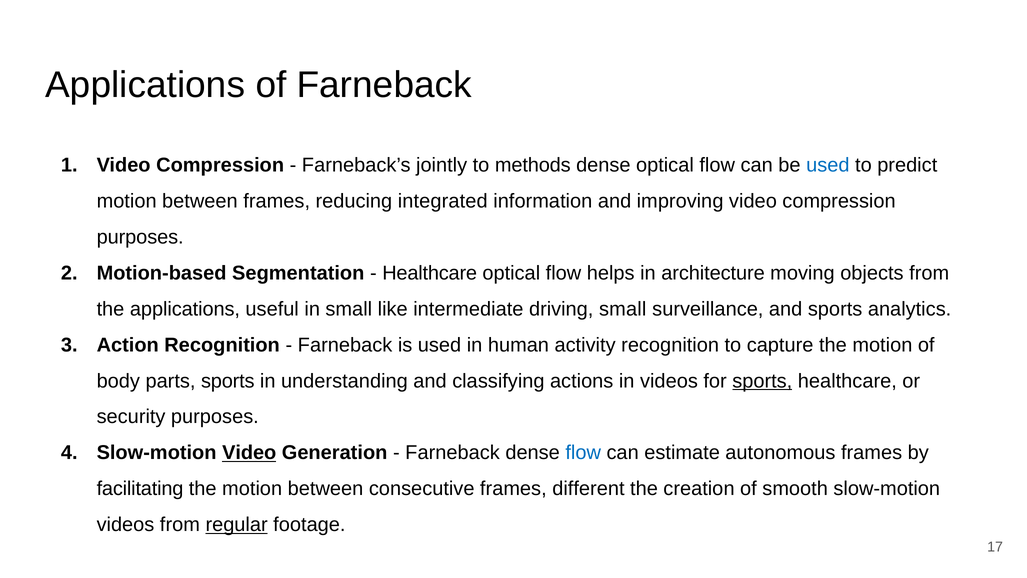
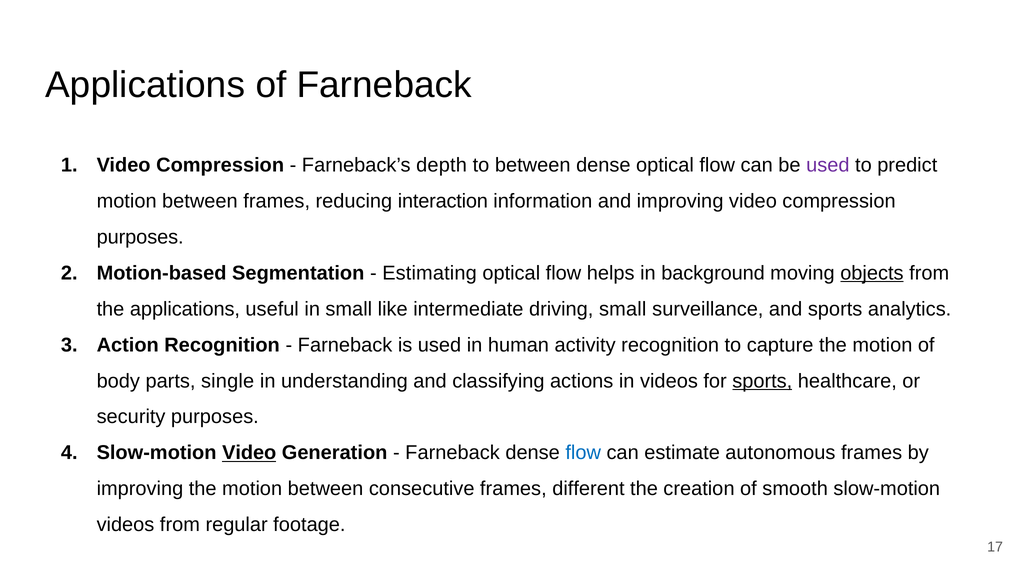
jointly: jointly -> depth
to methods: methods -> between
used at (828, 165) colour: blue -> purple
integrated: integrated -> interaction
Healthcare at (430, 273): Healthcare -> Estimating
architecture: architecture -> background
objects underline: none -> present
parts sports: sports -> single
facilitating at (140, 489): facilitating -> improving
regular underline: present -> none
